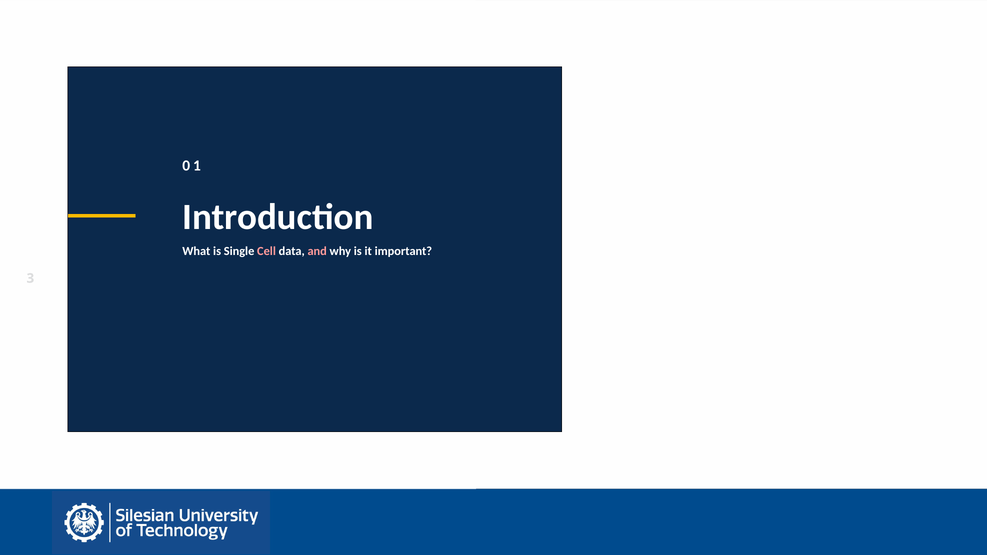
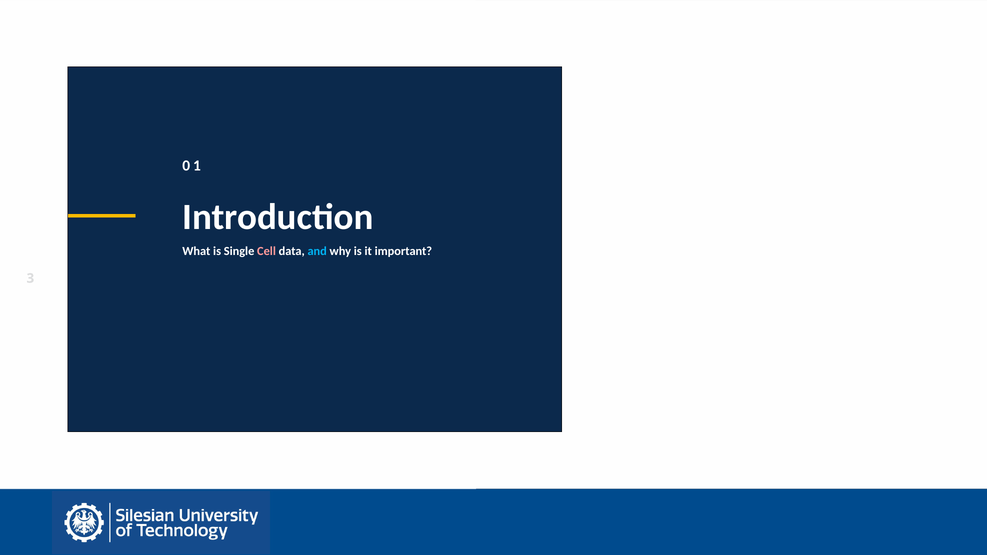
and colour: pink -> light blue
